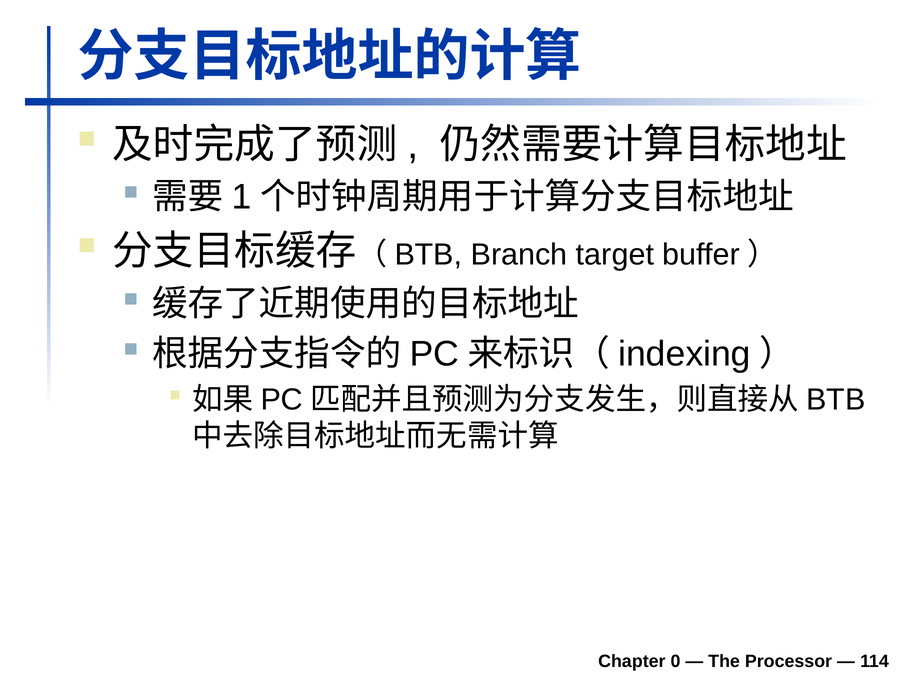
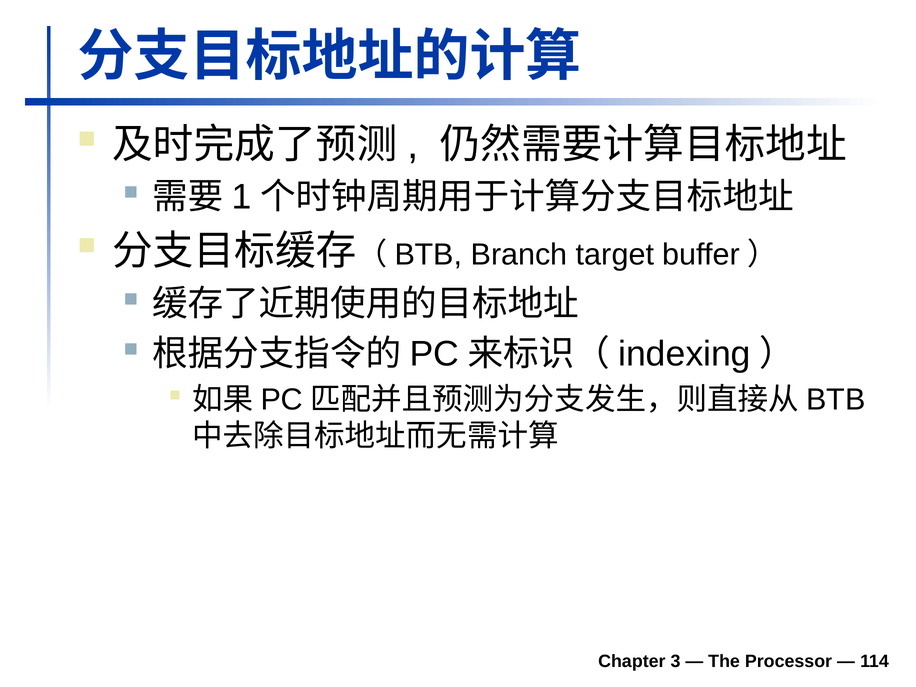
0: 0 -> 3
